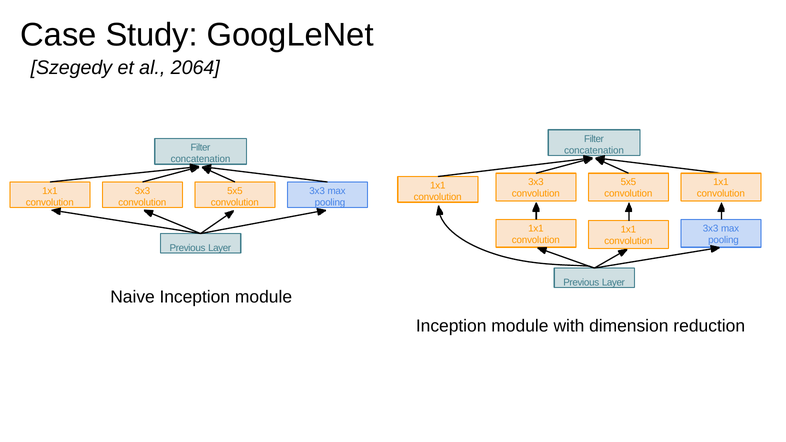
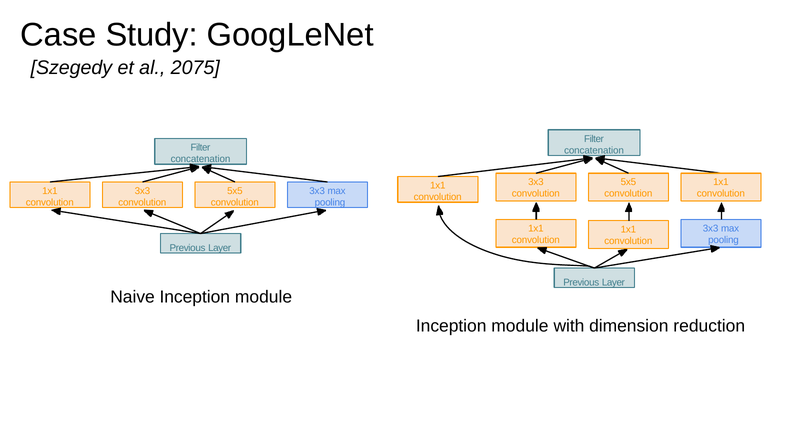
2064: 2064 -> 2075
